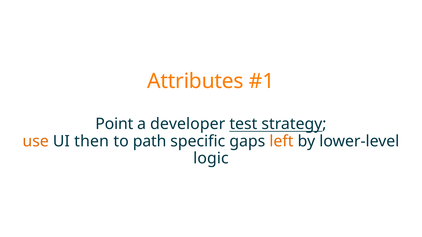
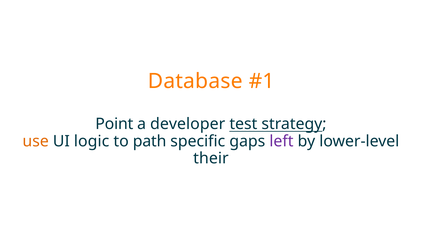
Attributes: Attributes -> Database
then: then -> logic
left colour: orange -> purple
logic: logic -> their
